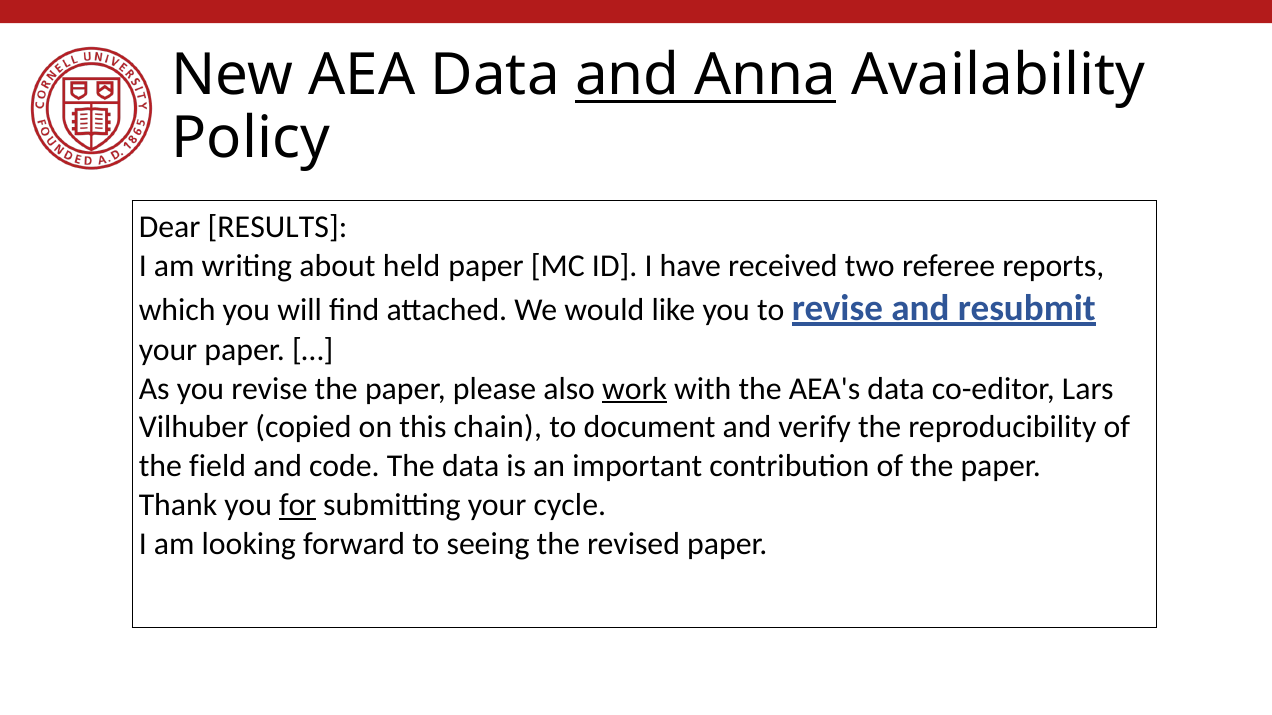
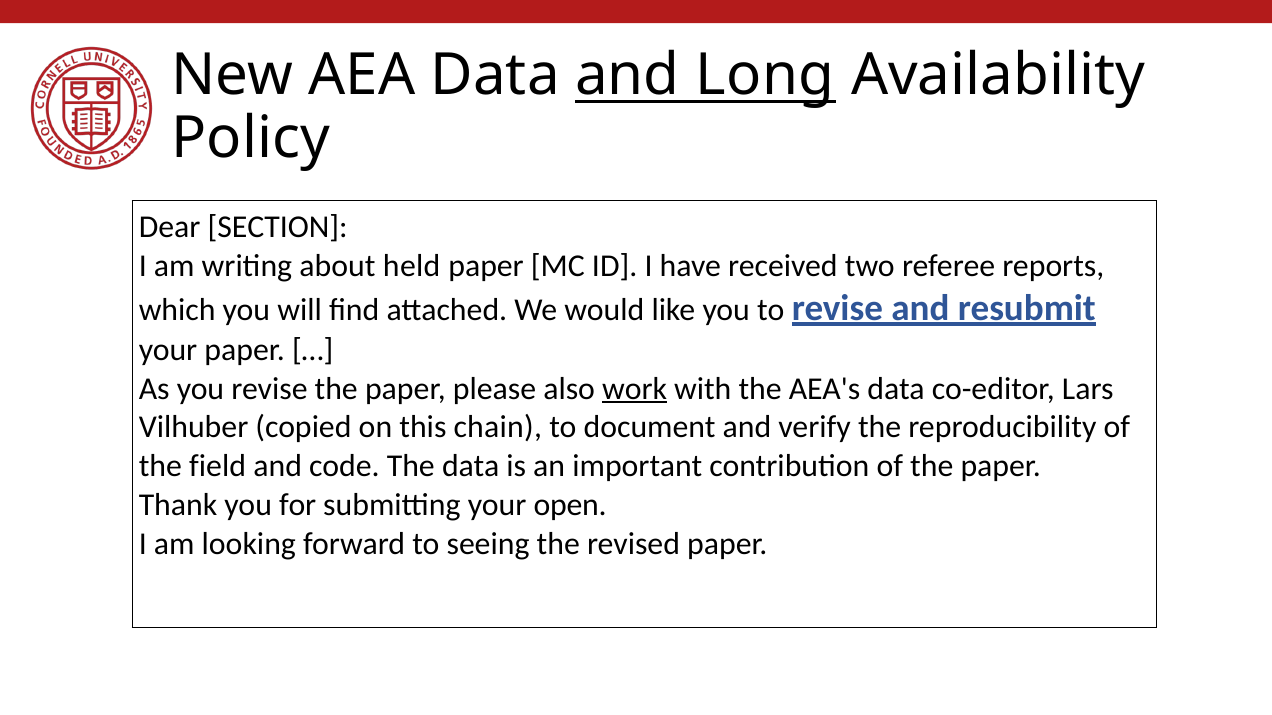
Anna: Anna -> Long
RESULTS: RESULTS -> SECTION
for underline: present -> none
cycle: cycle -> open
